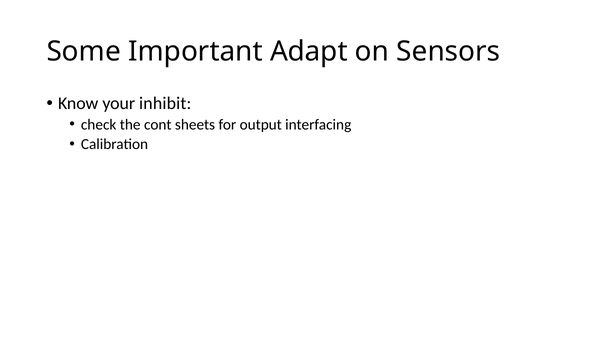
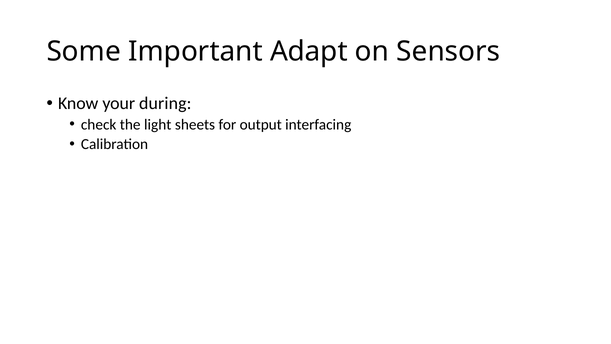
inhibit: inhibit -> during
cont: cont -> light
